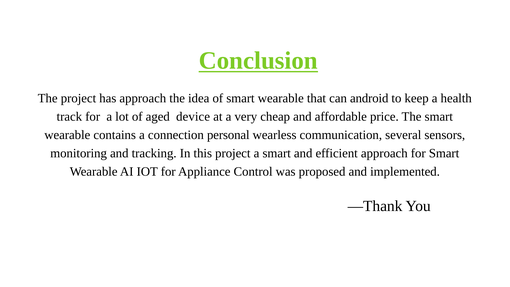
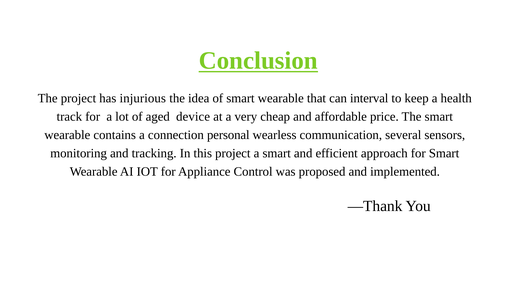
has approach: approach -> injurious
android: android -> interval
